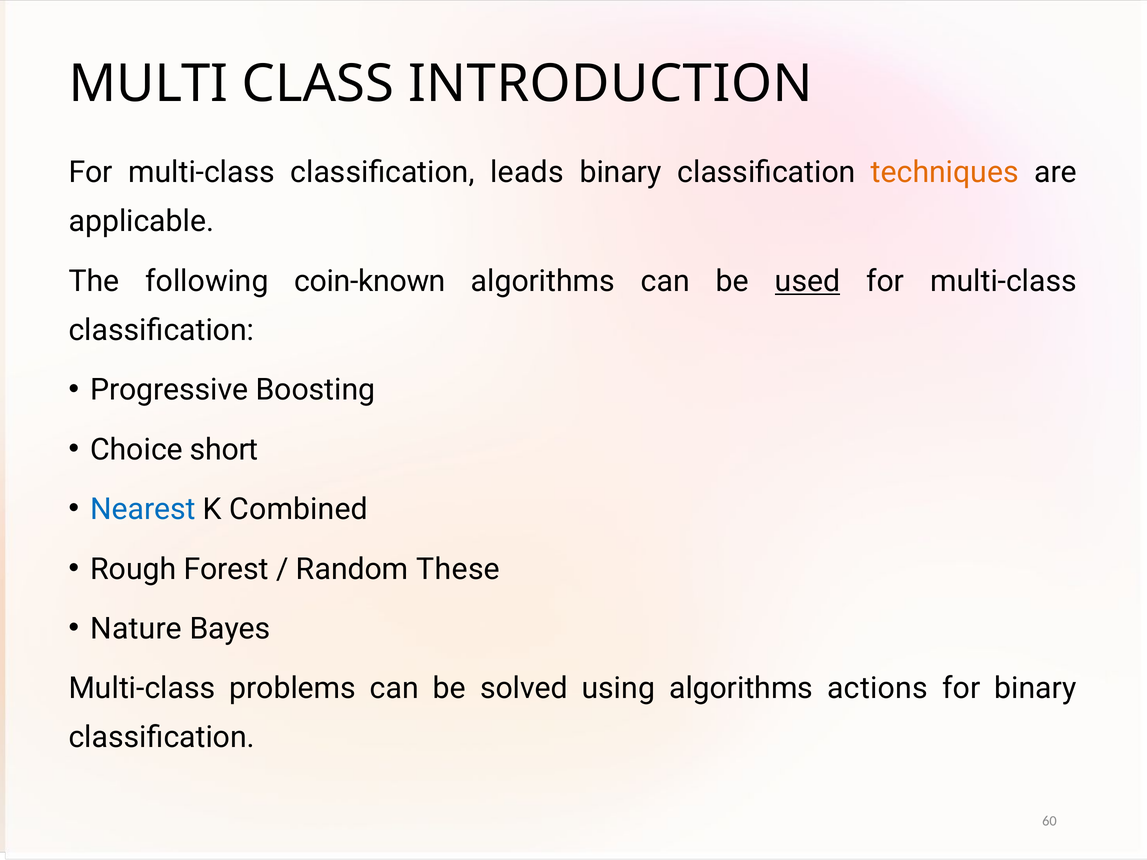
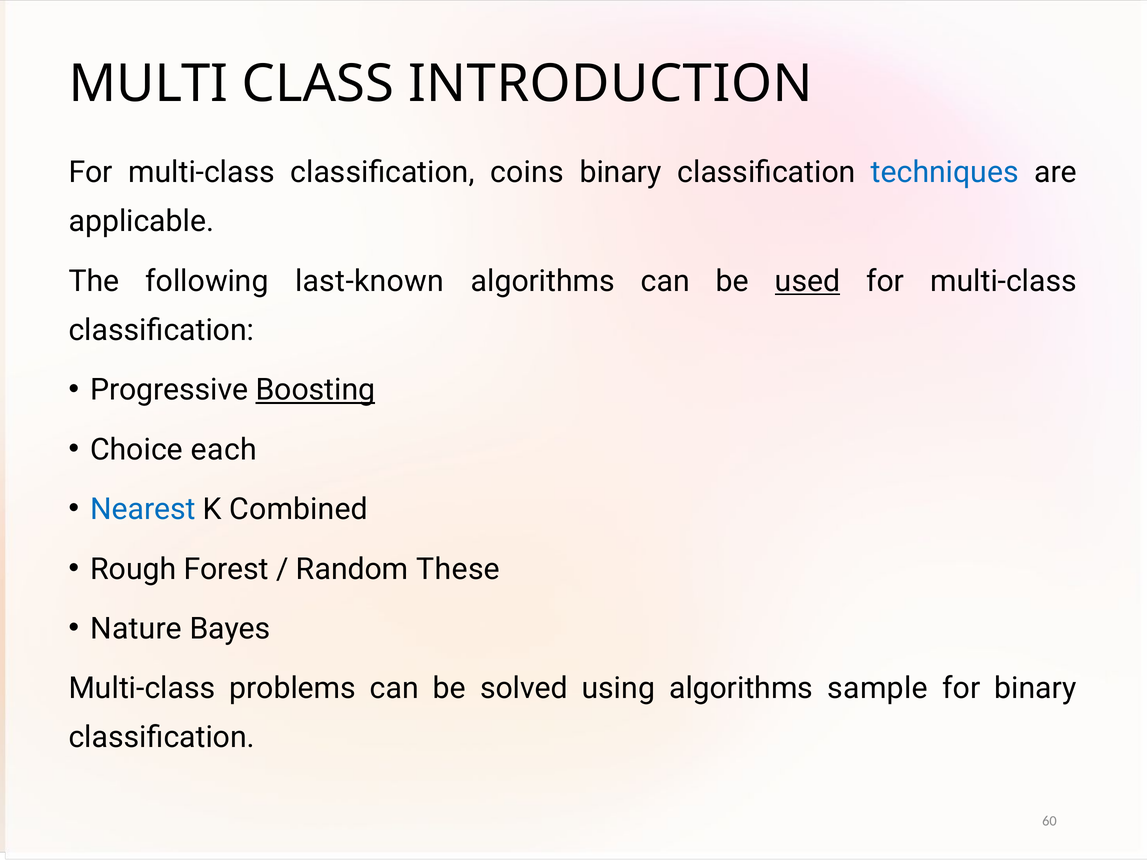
leads: leads -> coins
techniques colour: orange -> blue
coin-known: coin-known -> last-known
Boosting underline: none -> present
short: short -> each
actions: actions -> sample
